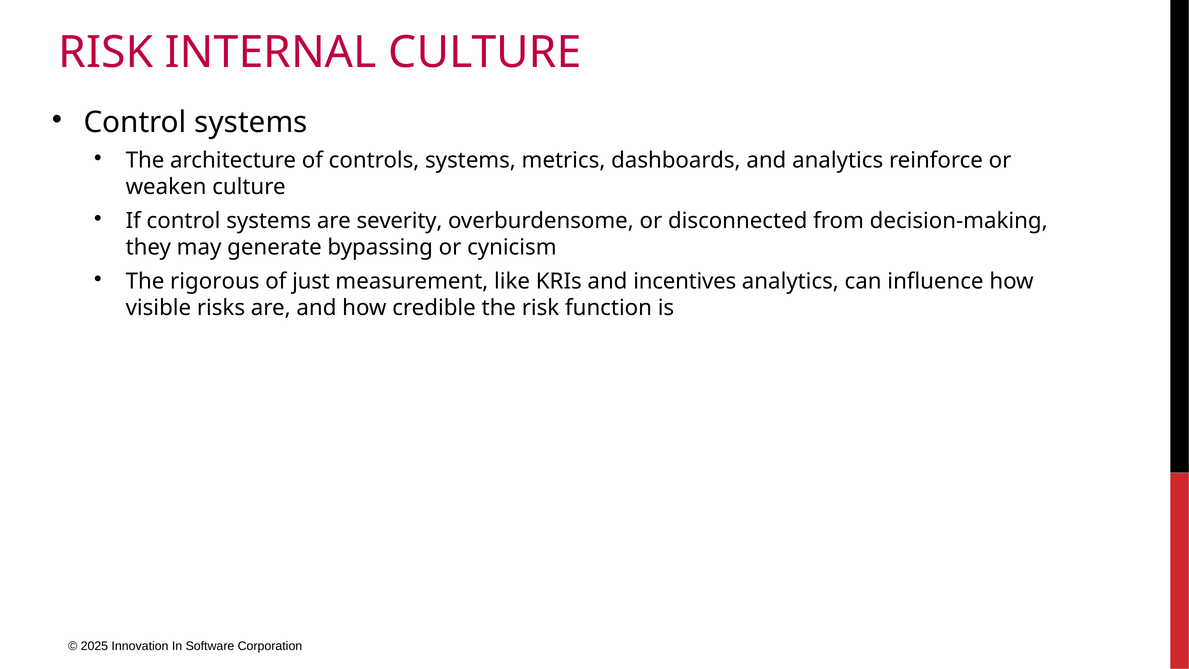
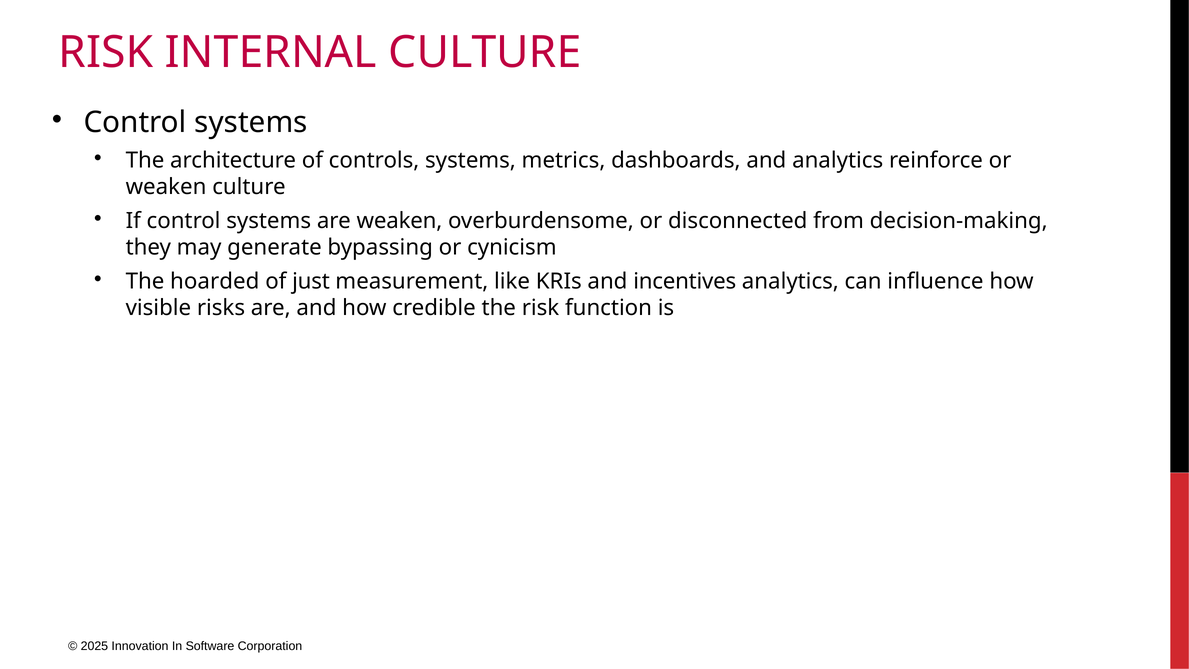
are severity: severity -> weaken
rigorous: rigorous -> hoarded
